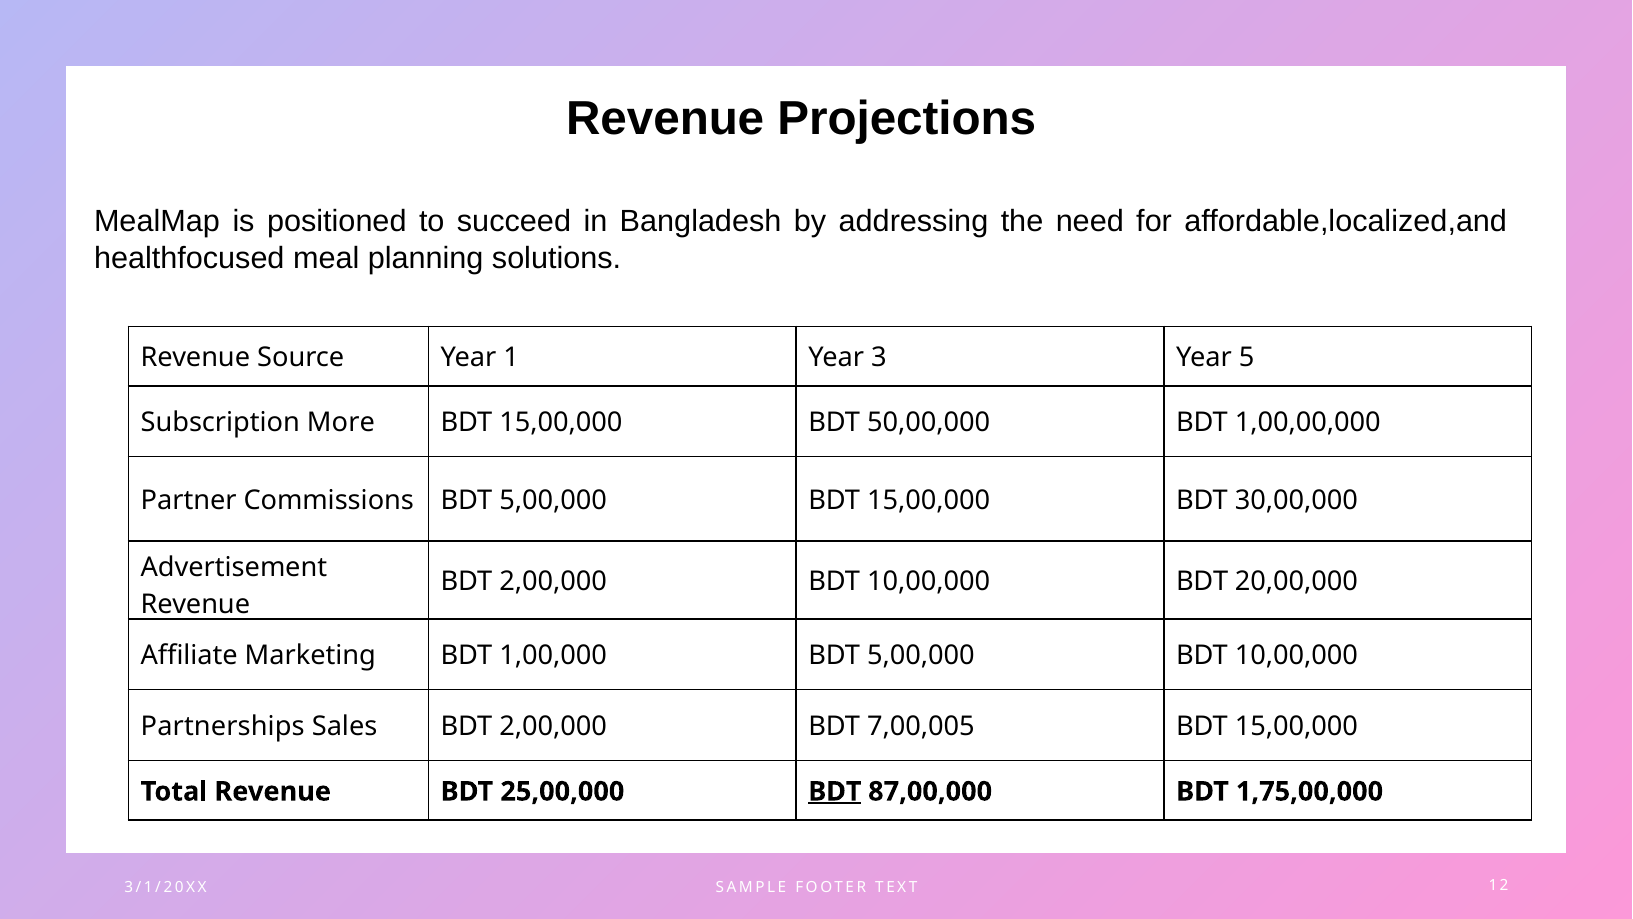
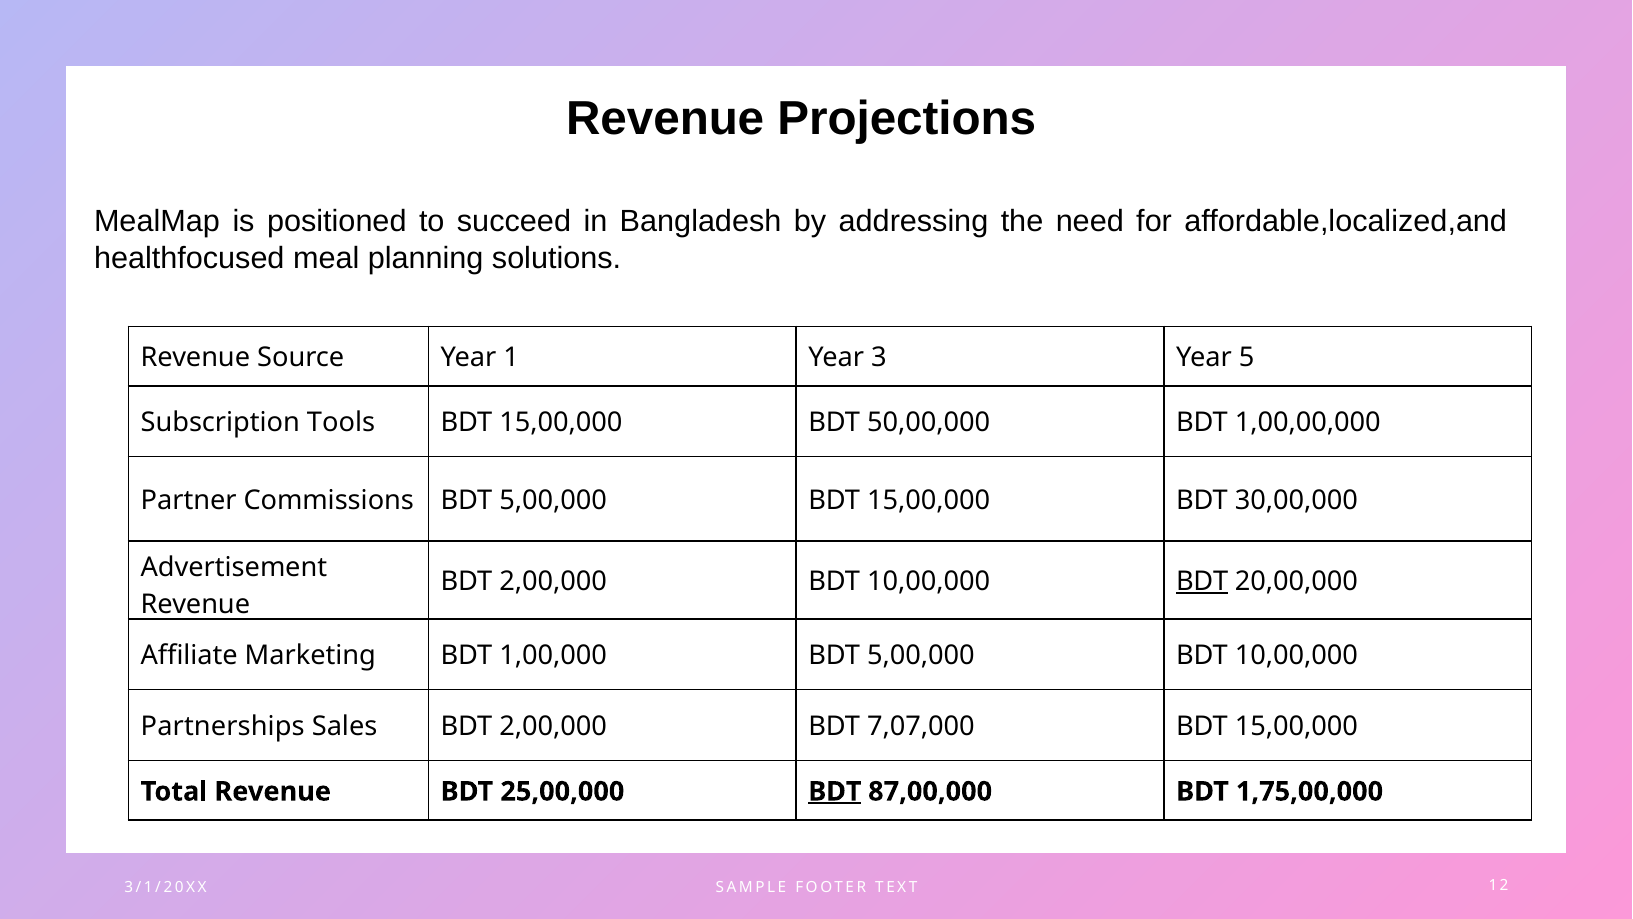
More: More -> Tools
BDT at (1202, 581) underline: none -> present
7,00,005: 7,00,005 -> 7,07,000
